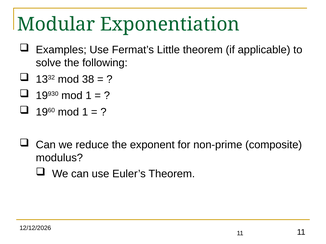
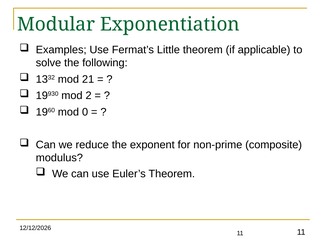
38: 38 -> 21
19930 mod 1: 1 -> 2
1960 mod 1: 1 -> 0
